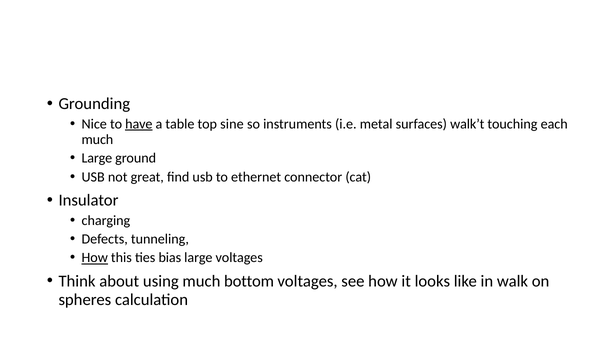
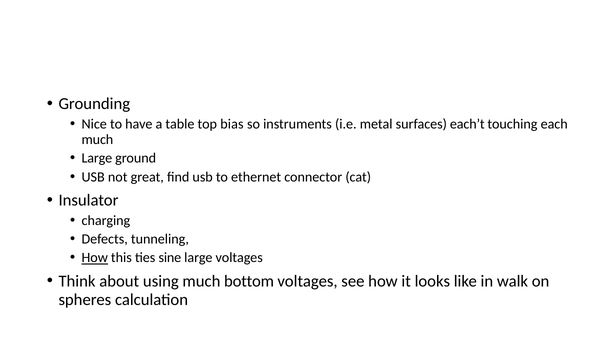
have underline: present -> none
sine: sine -> bias
walk’t: walk’t -> each’t
bias: bias -> sine
